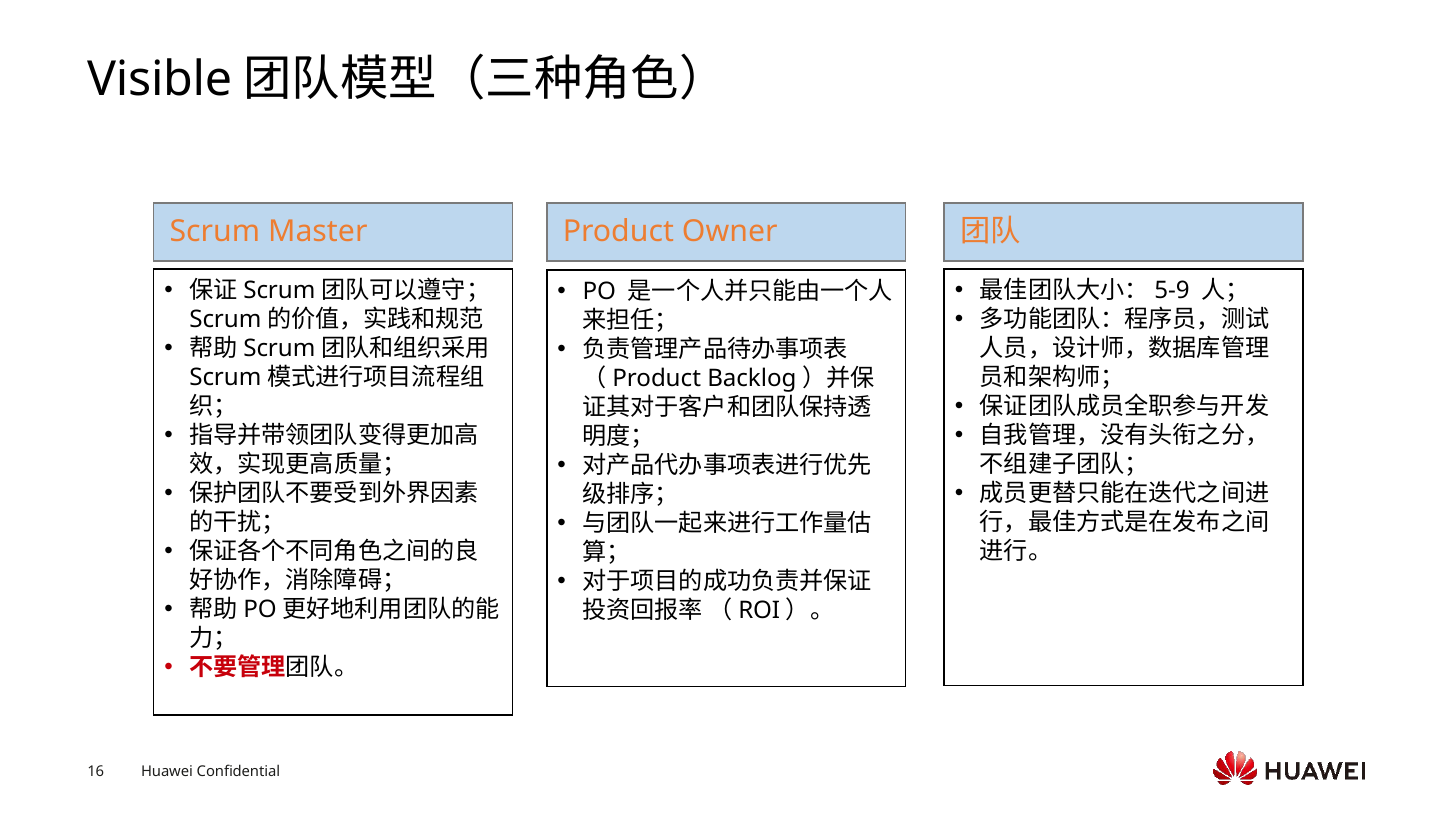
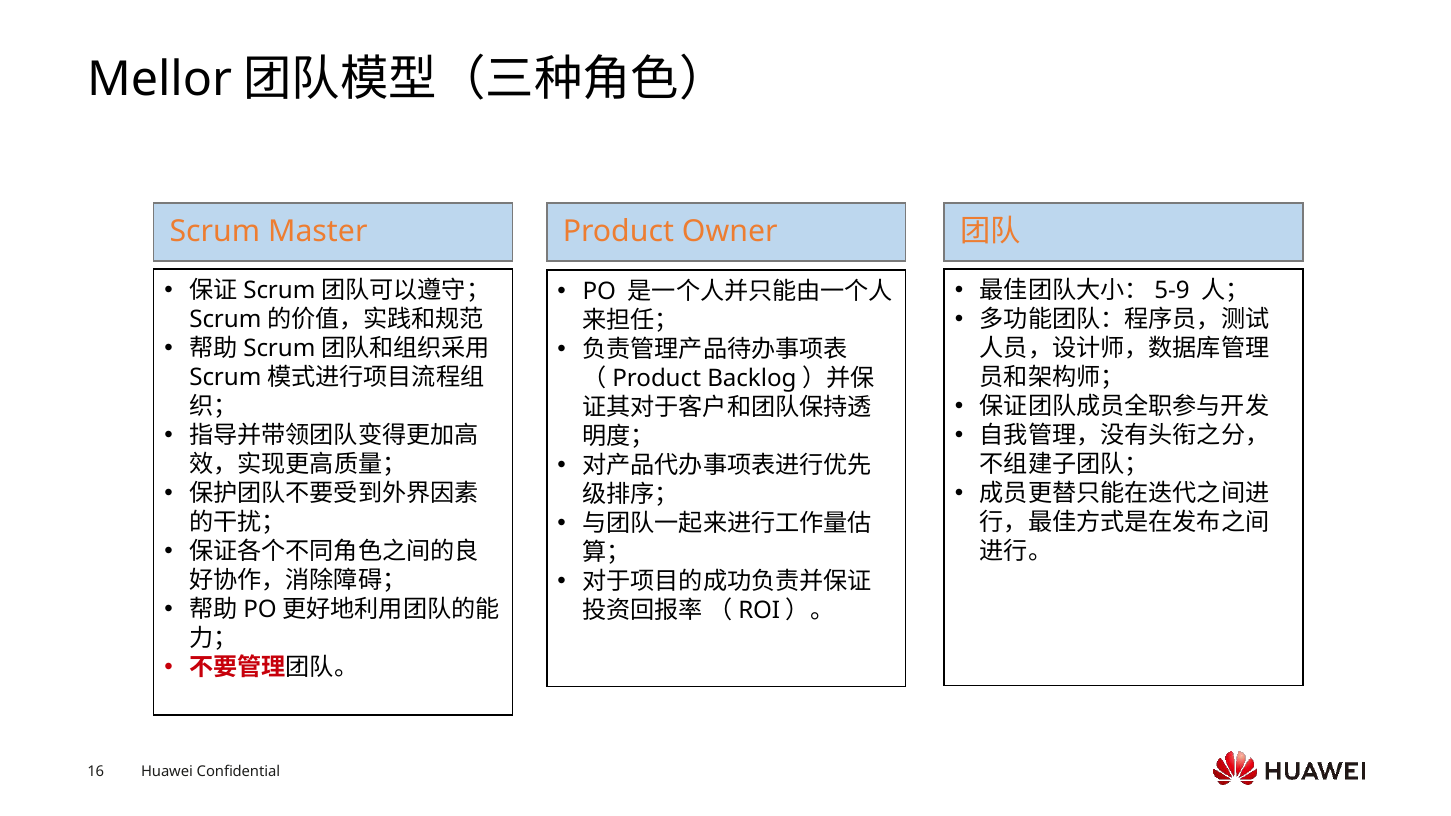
Visible: Visible -> Mellor
